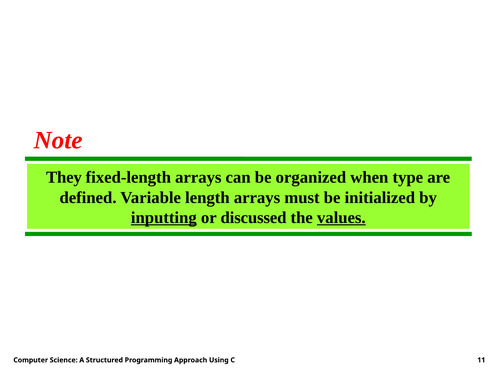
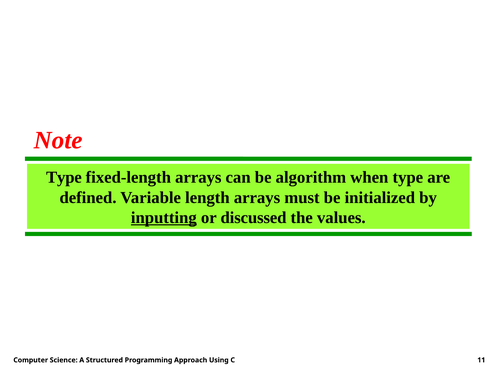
They at (64, 177): They -> Type
organized: organized -> algorithm
values underline: present -> none
